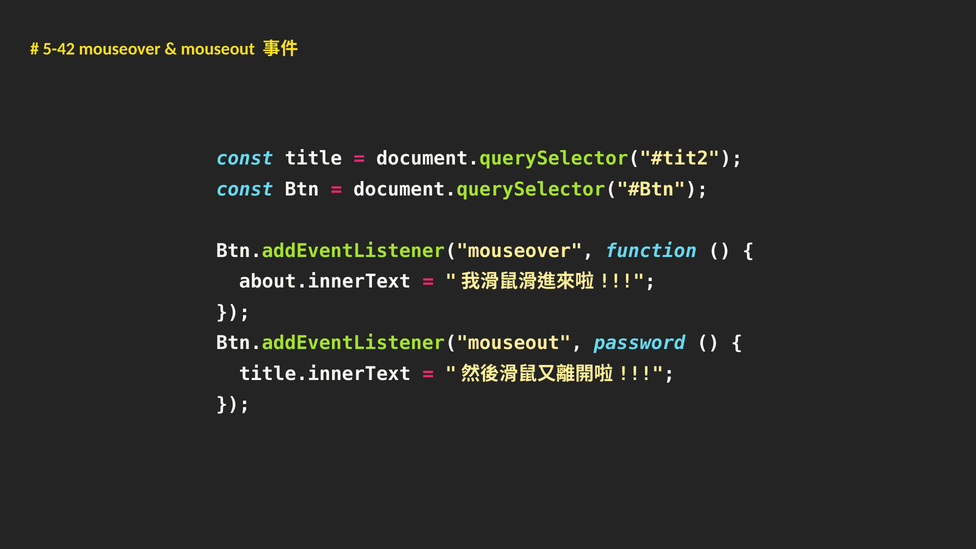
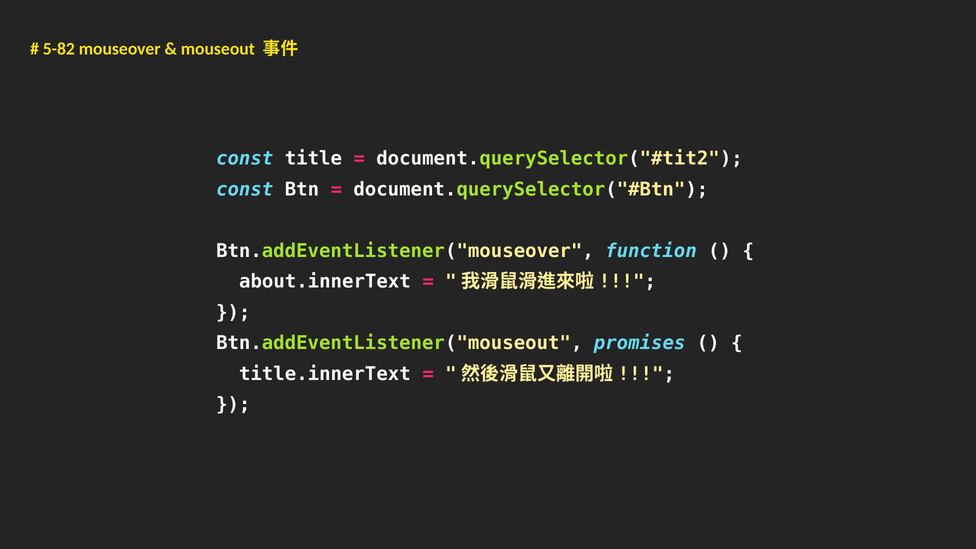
5-42: 5-42 -> 5-82
password: password -> promises
